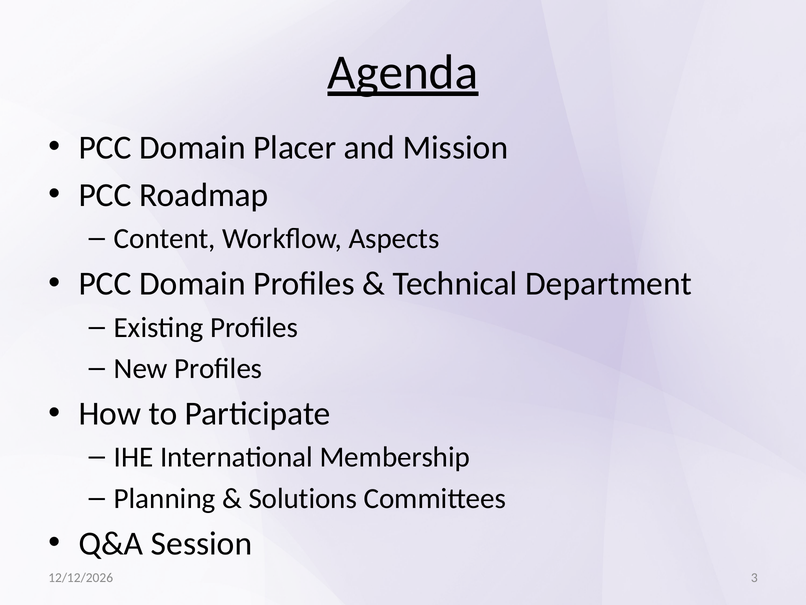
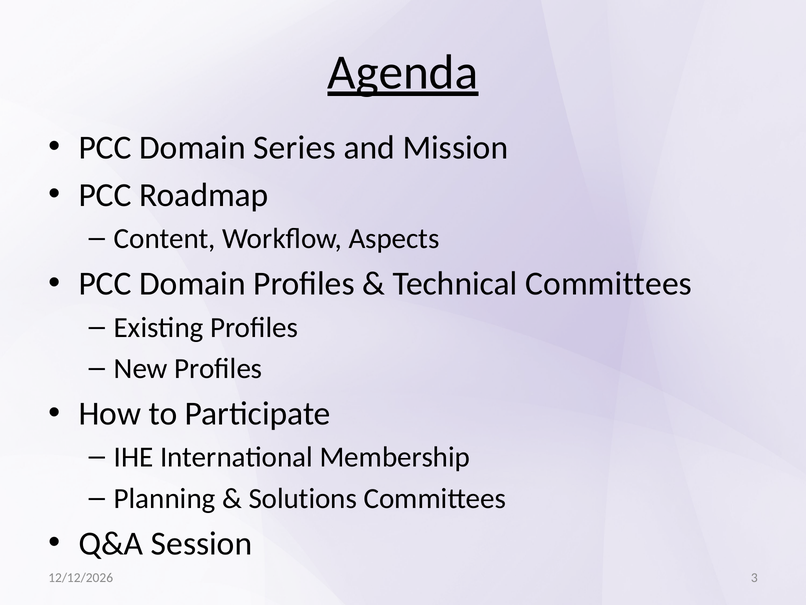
Placer: Placer -> Series
Technical Department: Department -> Committees
